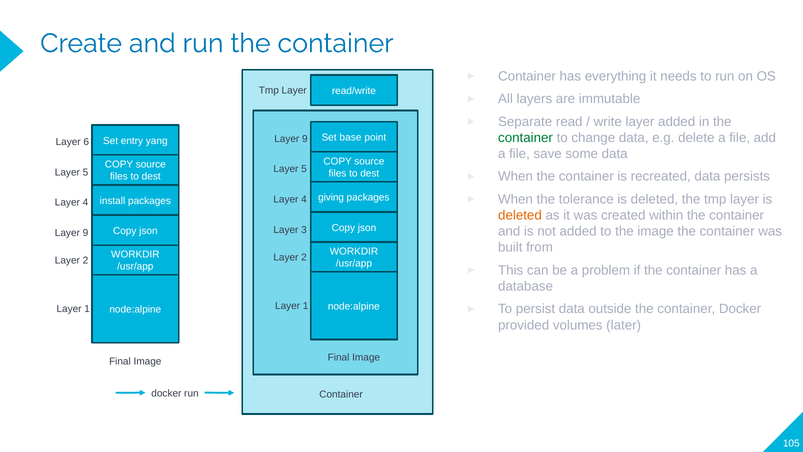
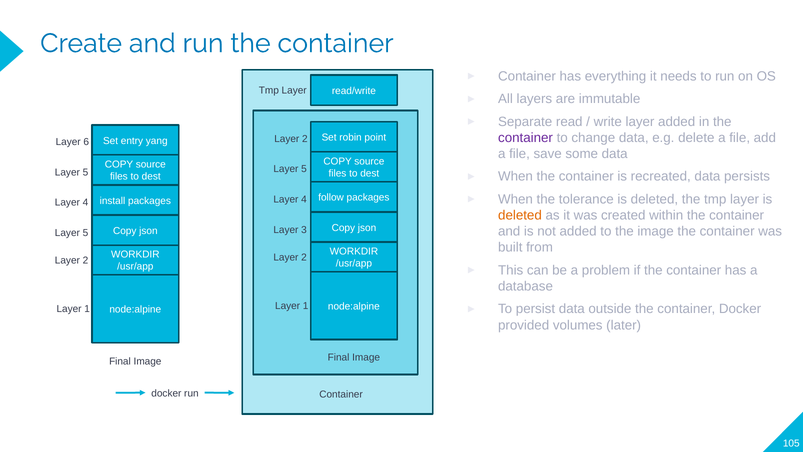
container at (526, 138) colour: green -> purple
base: base -> robin
9 at (305, 139): 9 -> 2
giving: giving -> follow
9 at (85, 233): 9 -> 5
